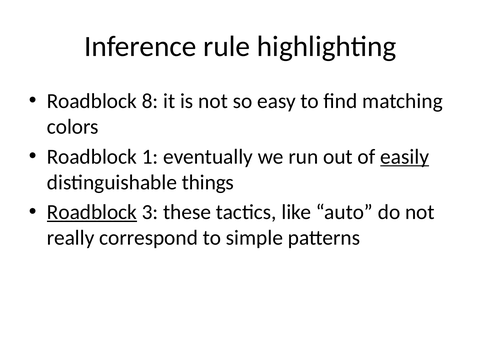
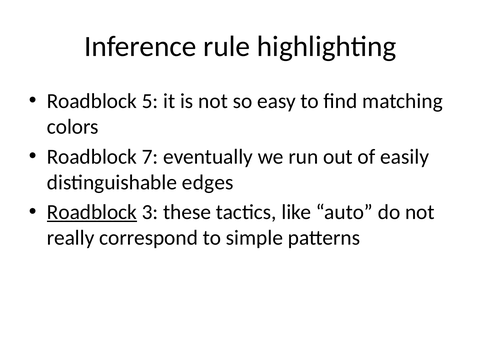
8: 8 -> 5
1: 1 -> 7
easily underline: present -> none
things: things -> edges
